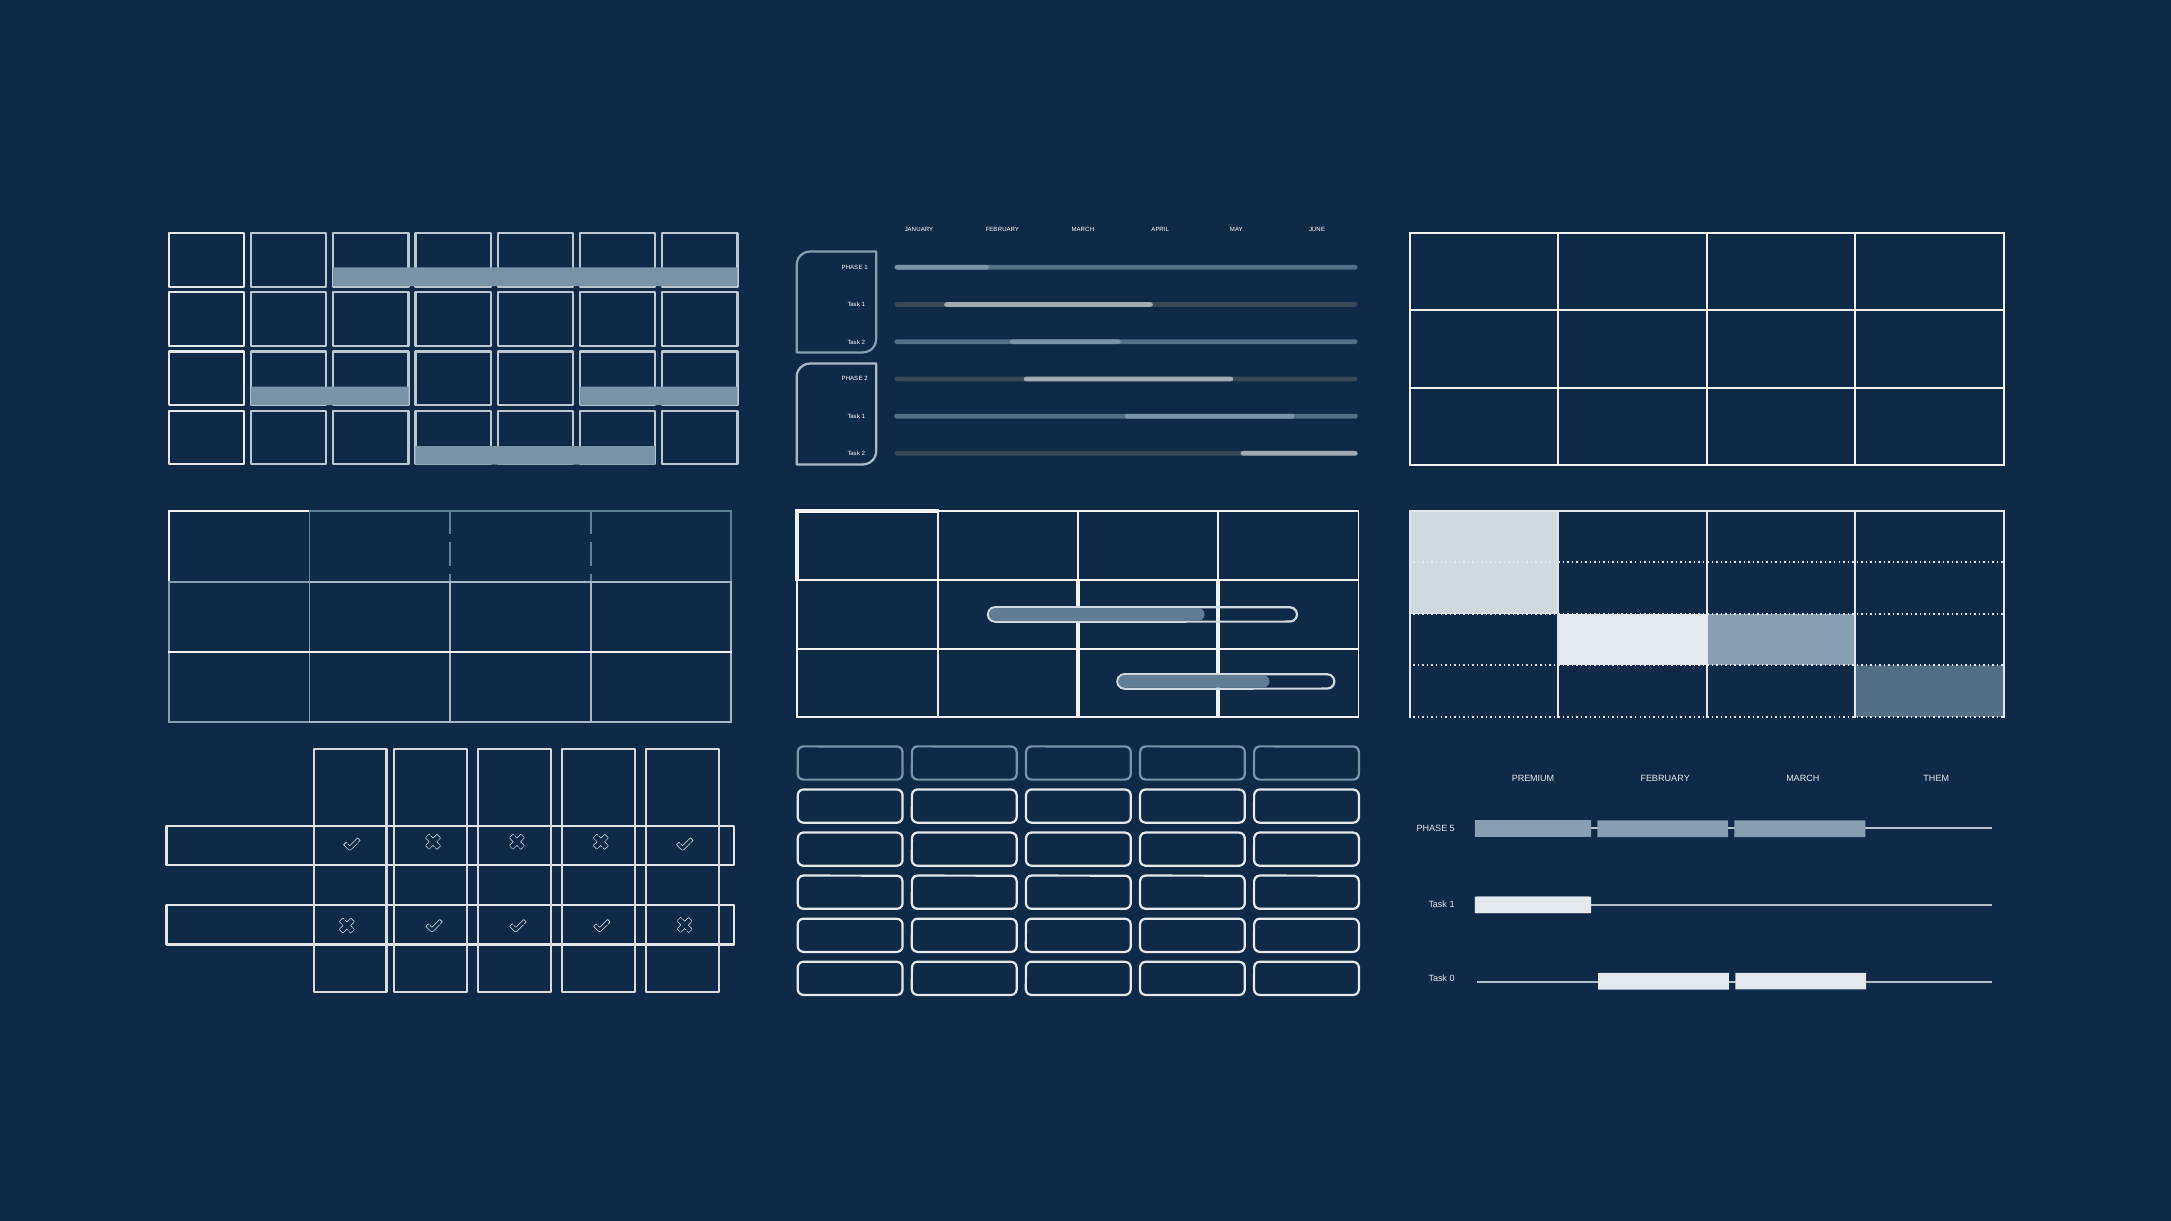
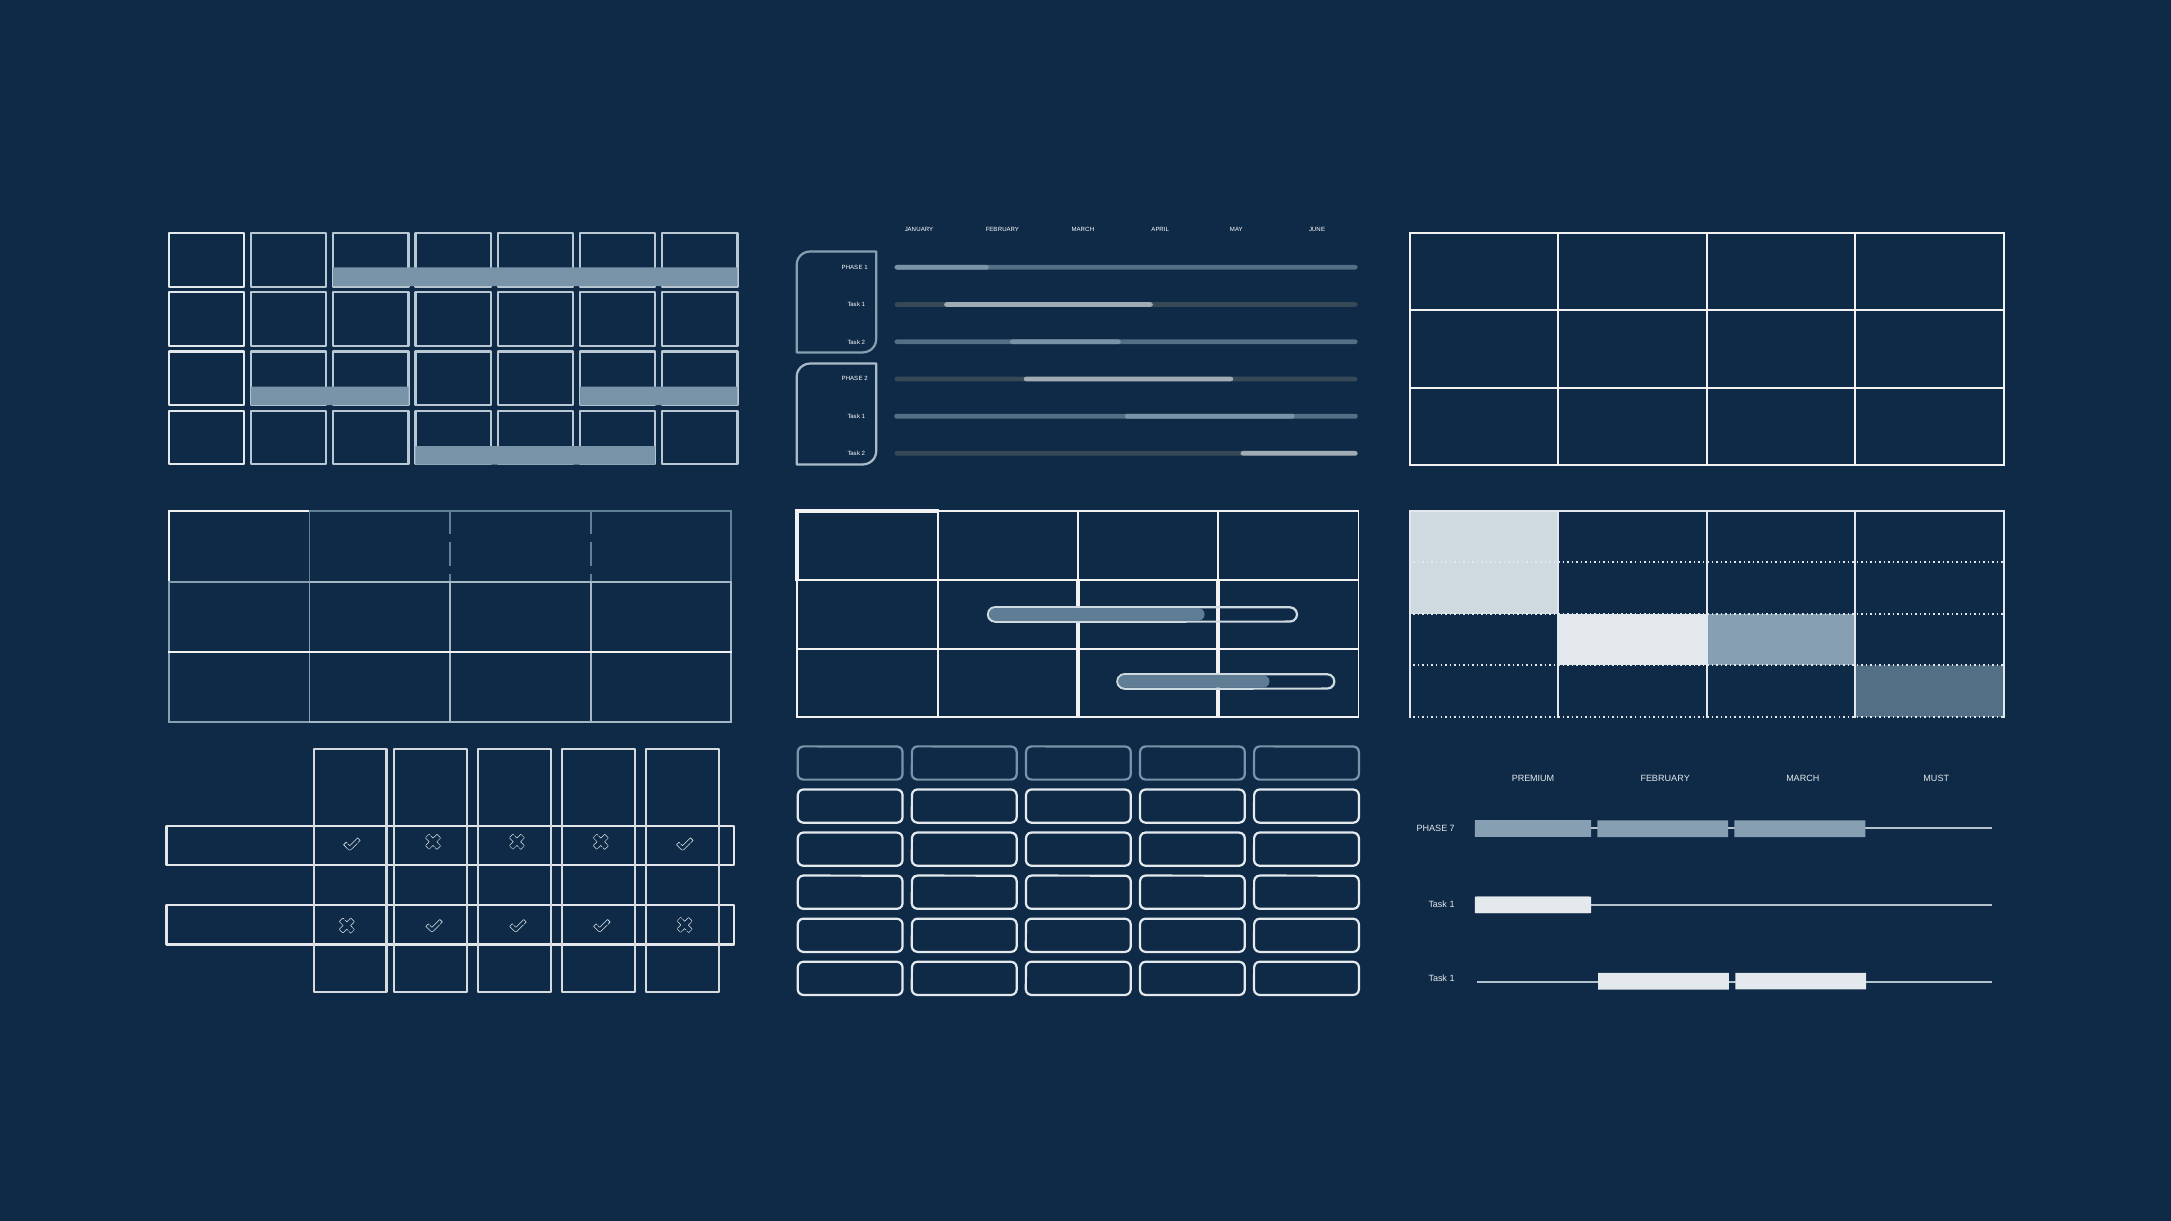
THEM: THEM -> MUST
5: 5 -> 7
0 at (1452, 979): 0 -> 1
